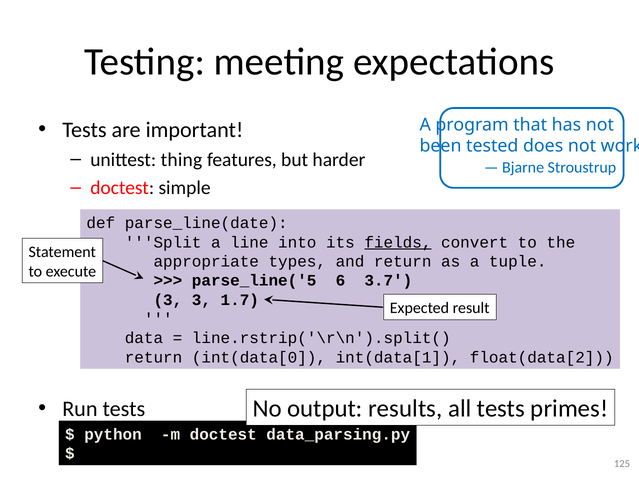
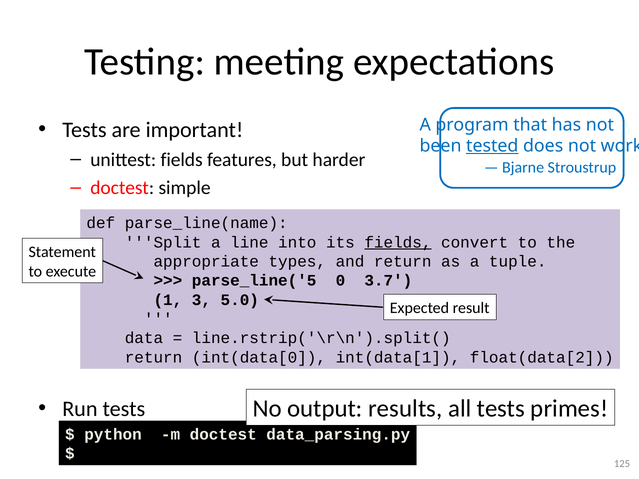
tested underline: none -> present
unittest thing: thing -> fields
parse_line(date: parse_line(date -> parse_line(name
6: 6 -> 0
3 at (168, 300): 3 -> 1
1.7: 1.7 -> 5.0
